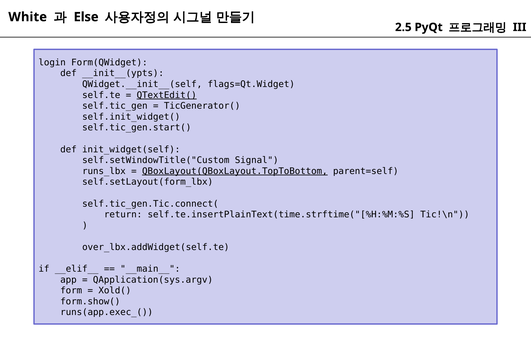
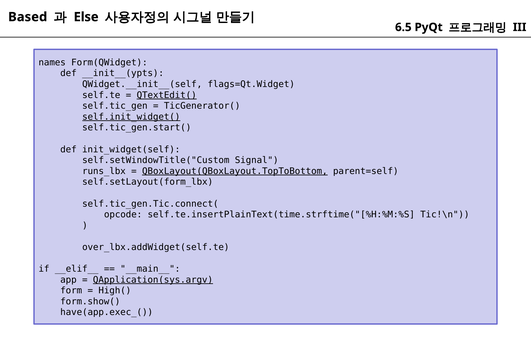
White: White -> Based
2.5: 2.5 -> 6.5
login: login -> names
self.init_widget( underline: none -> present
return: return -> opcode
QApplication(sys.argv underline: none -> present
Xold(: Xold( -> High(
runs(app.exec_(: runs(app.exec_( -> have(app.exec_(
